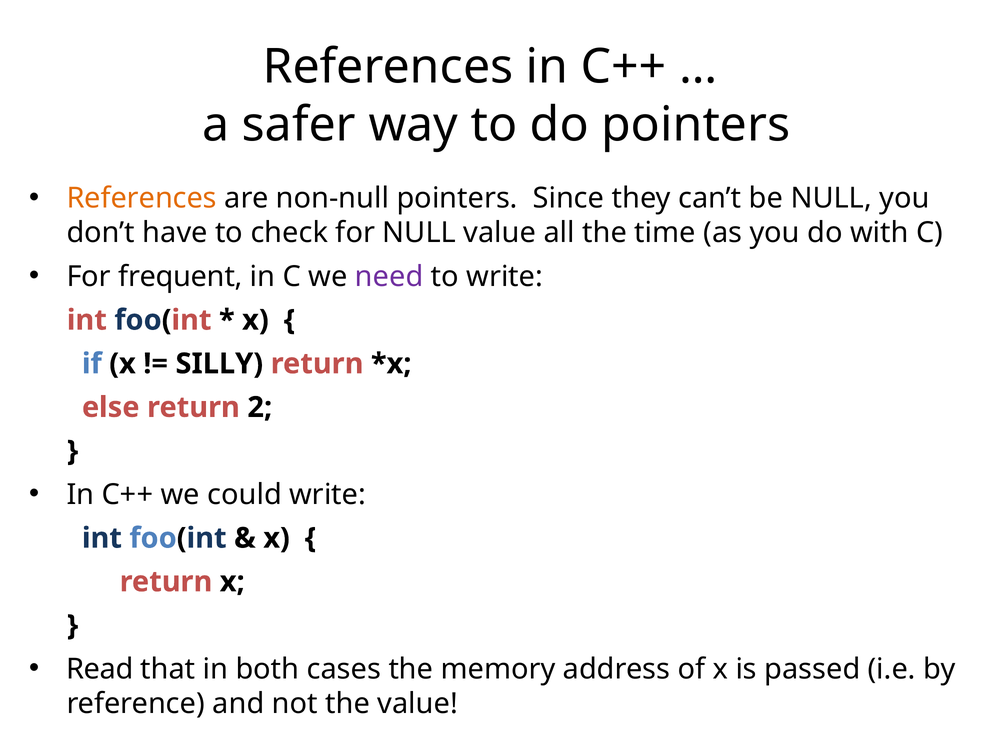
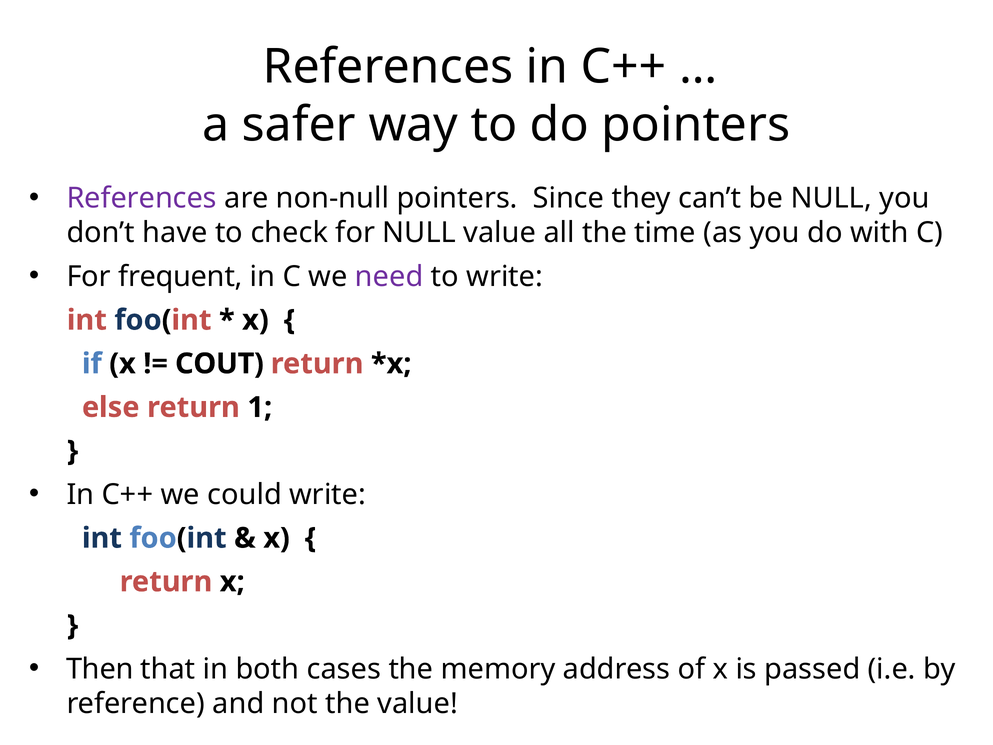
References at (142, 198) colour: orange -> purple
SILLY: SILLY -> COUT
2: 2 -> 1
Read: Read -> Then
